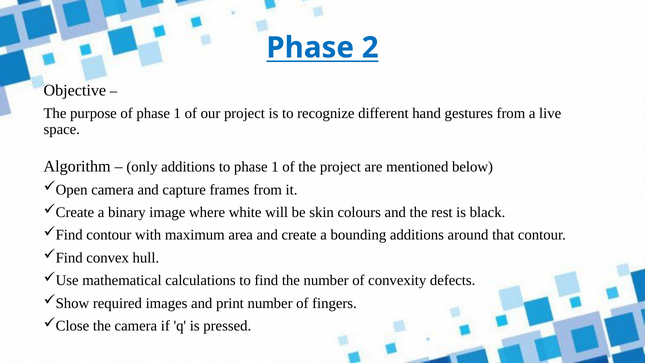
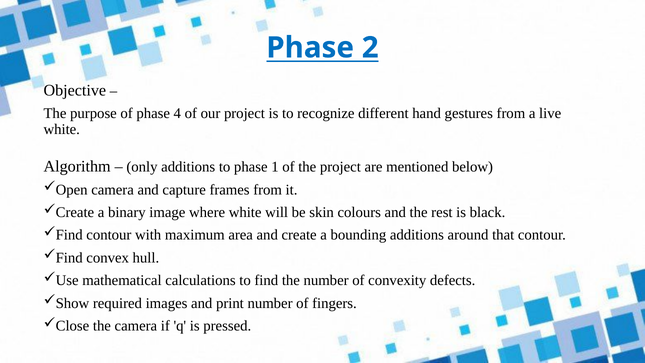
of phase 1: 1 -> 4
space at (62, 130): space -> white
